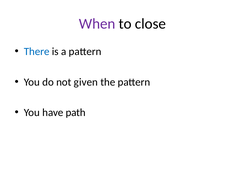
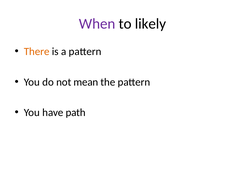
close: close -> likely
There colour: blue -> orange
given: given -> mean
